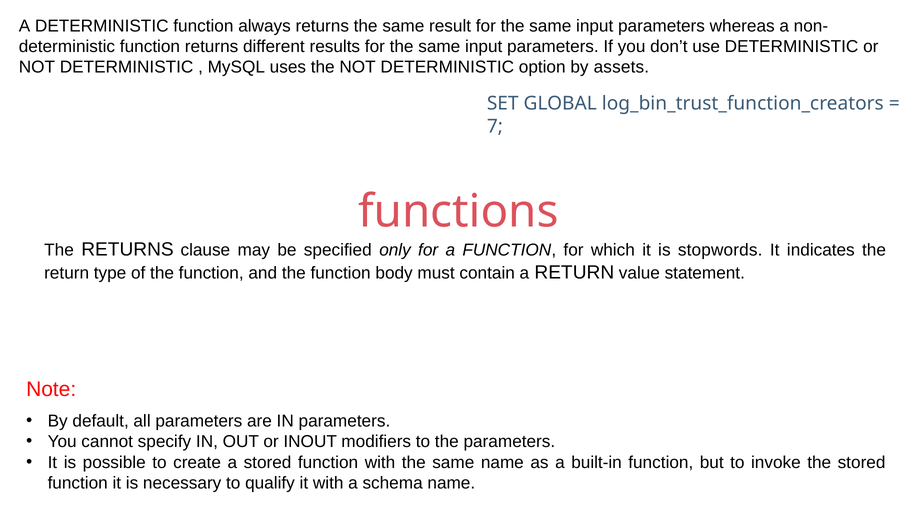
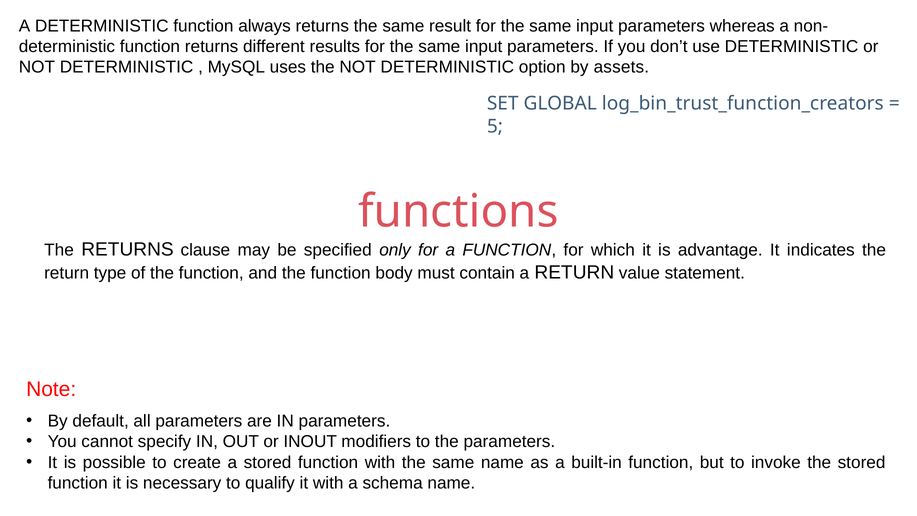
7: 7 -> 5
stopwords: stopwords -> advantage
